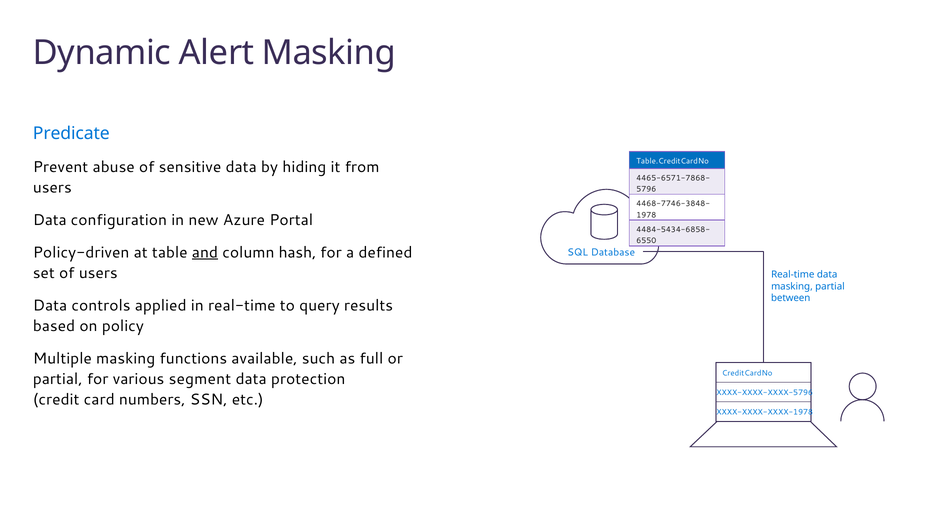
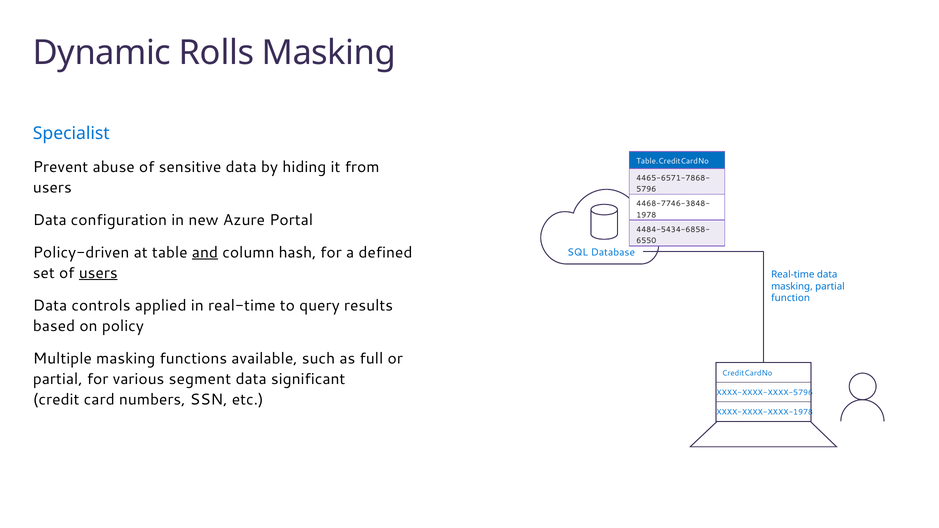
Alert: Alert -> Rolls
Predicate: Predicate -> Specialist
users at (98, 273) underline: none -> present
between: between -> function
protection: protection -> significant
